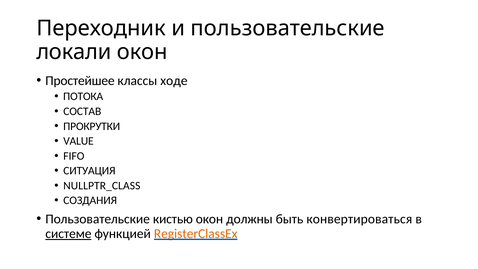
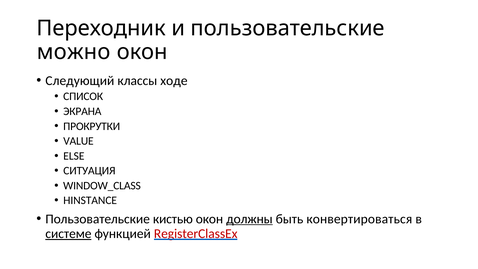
локали: локали -> можно
Простейшее: Простейшее -> Следующий
ПОТОКА: ПОТОКА -> СПИСОК
СОСТАВ: СОСТАВ -> ЭКРАНА
FIFO: FIFO -> ELSE
NULLPTR_CLASS: NULLPTR_CLASS -> WINDOW_CLASS
СОЗДАНИЯ: СОЗДАНИЯ -> HINSTANCE
должны underline: none -> present
RegisterClassEx colour: orange -> red
